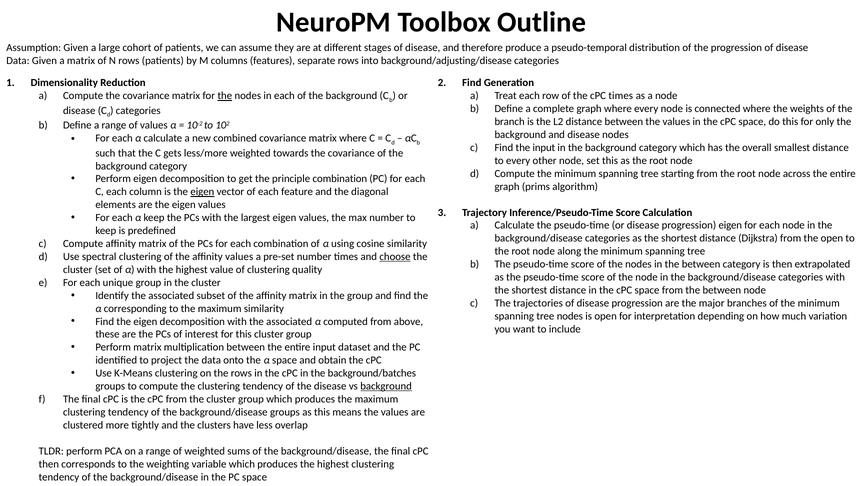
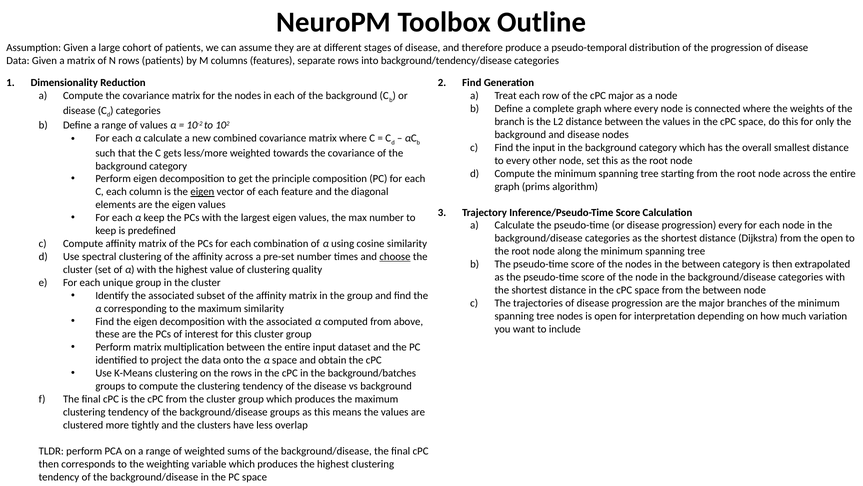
background/adjusting/disease: background/adjusting/disease -> background/tendency/disease
the at (225, 96) underline: present -> none
cPC times: times -> major
principle combination: combination -> composition
progression eigen: eigen -> every
affinity values: values -> across
background at (386, 386) underline: present -> none
